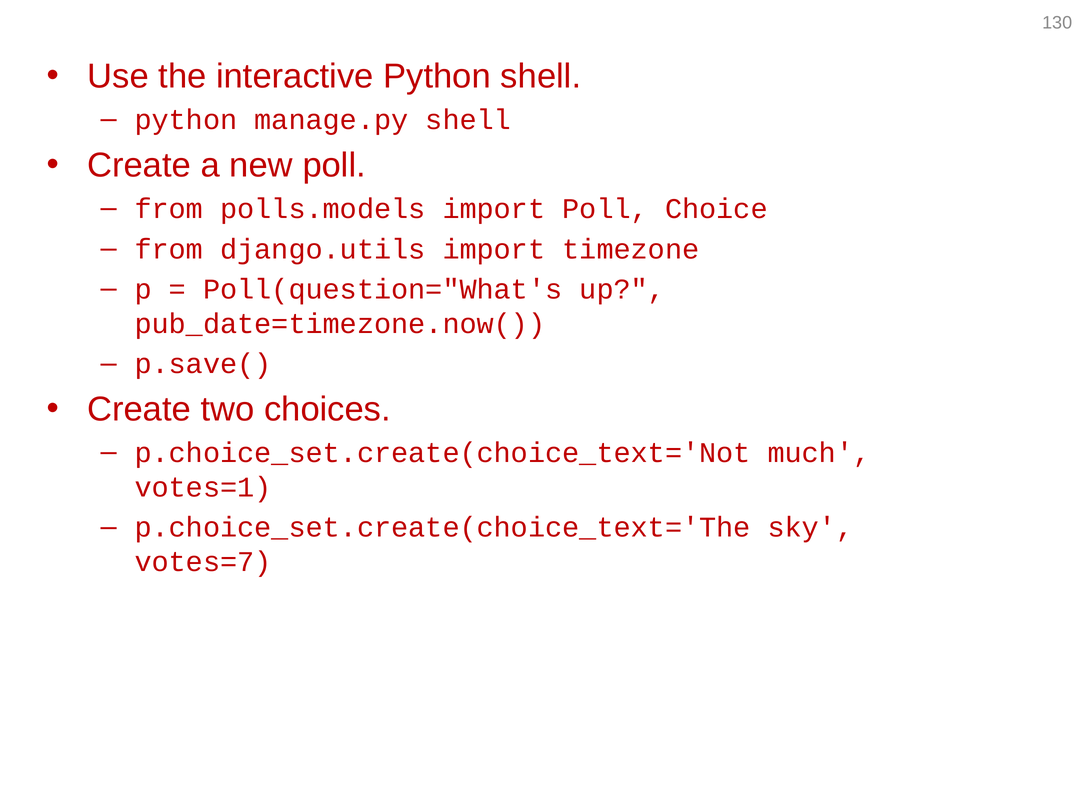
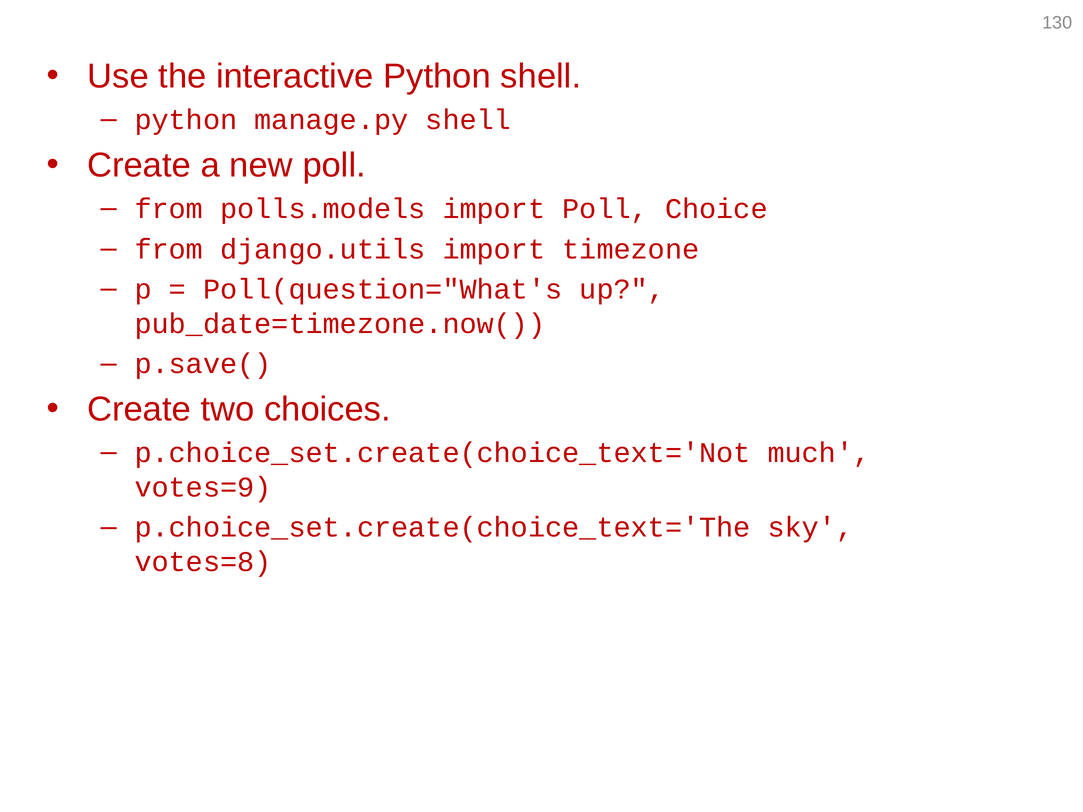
votes=1: votes=1 -> votes=9
votes=7: votes=7 -> votes=8
